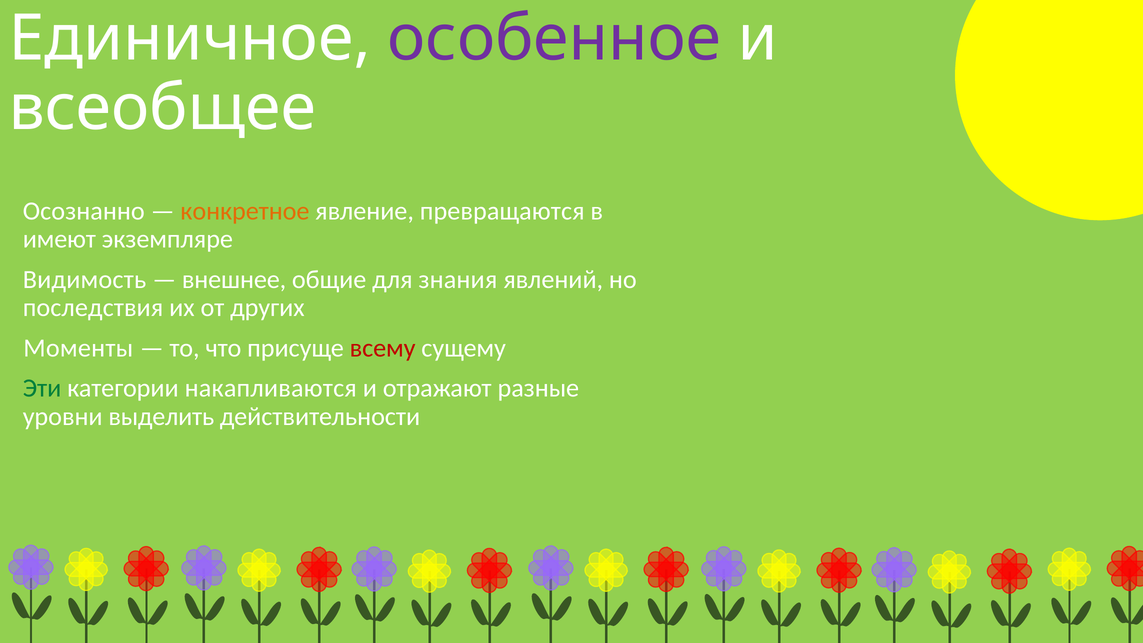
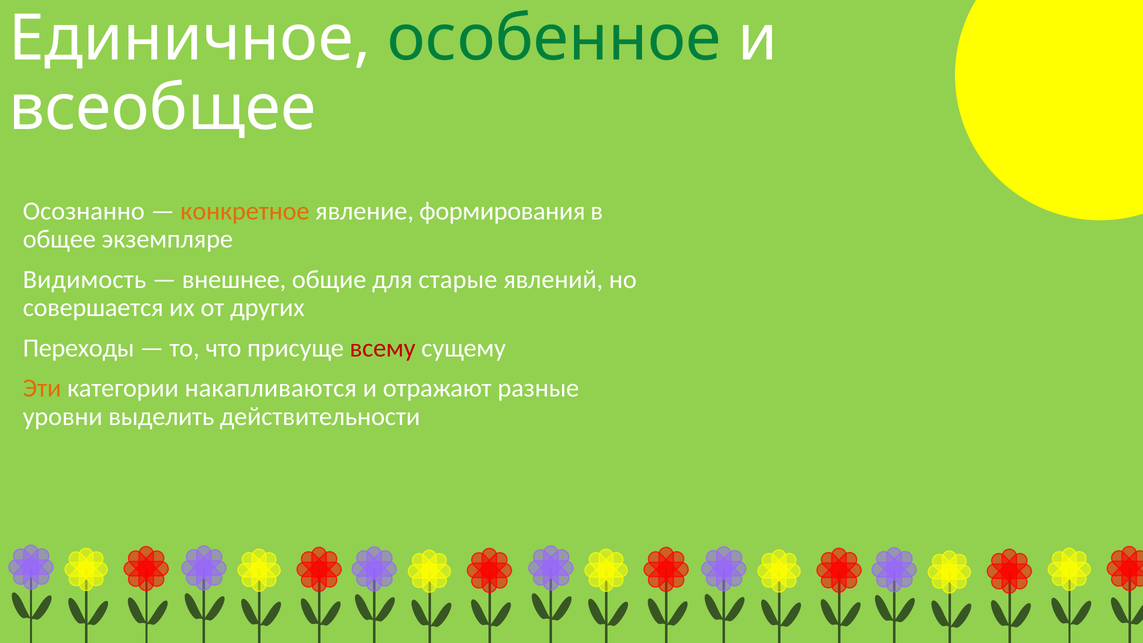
особенное colour: purple -> green
превращаются: превращаются -> формирования
имеют: имеют -> общее
знания: знания -> старые
последствия: последствия -> совершается
Моменты: Моменты -> Переходы
Эти colour: green -> orange
